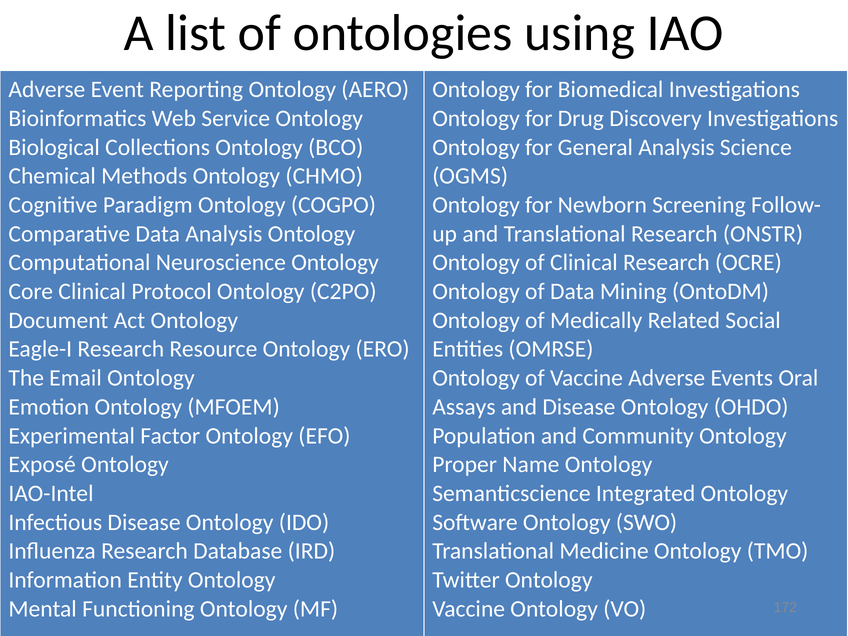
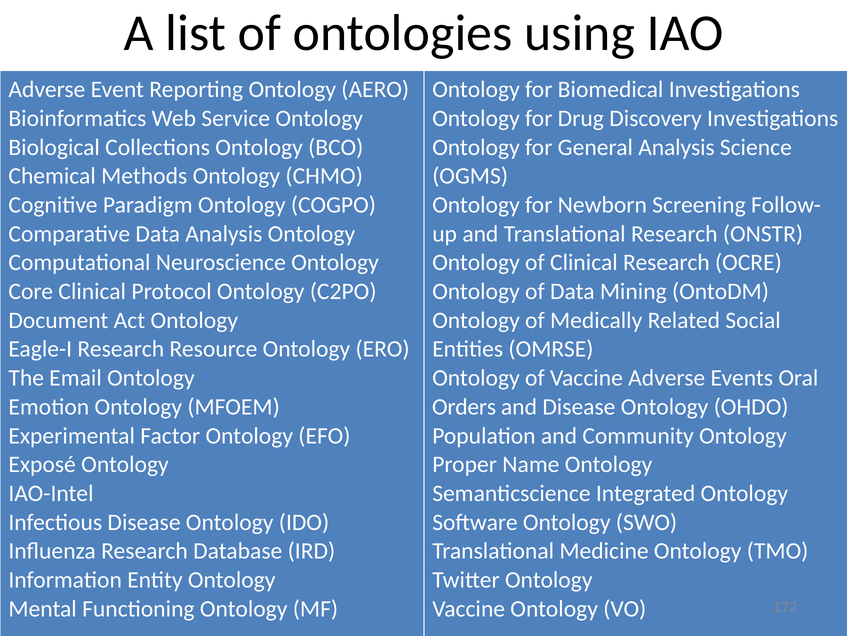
Assays: Assays -> Orders
